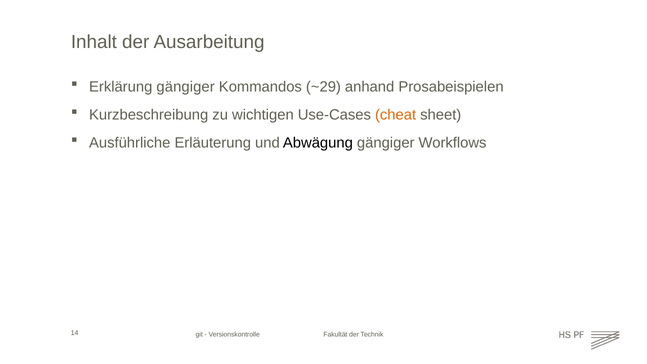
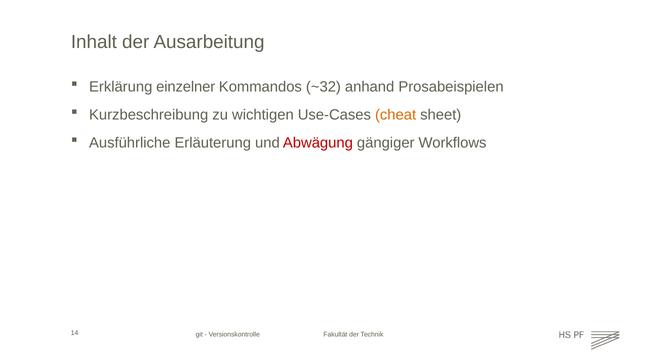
Erklärung gängiger: gängiger -> einzelner
~29: ~29 -> ~32
Abwägung colour: black -> red
